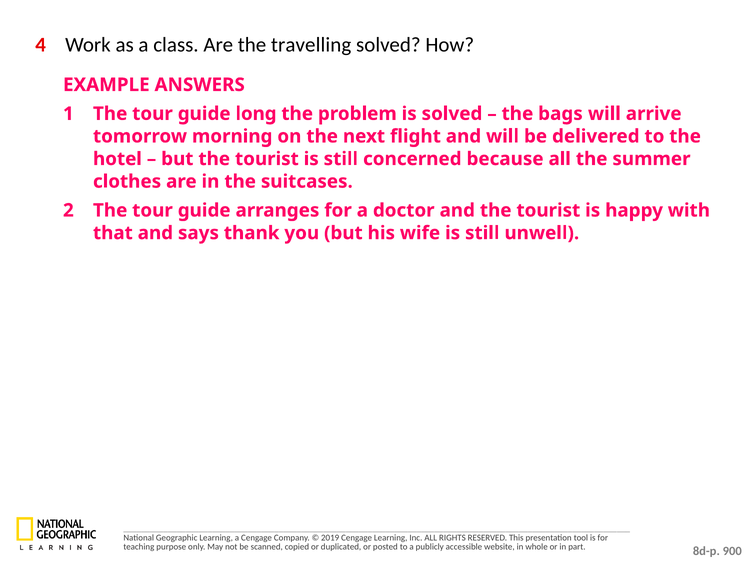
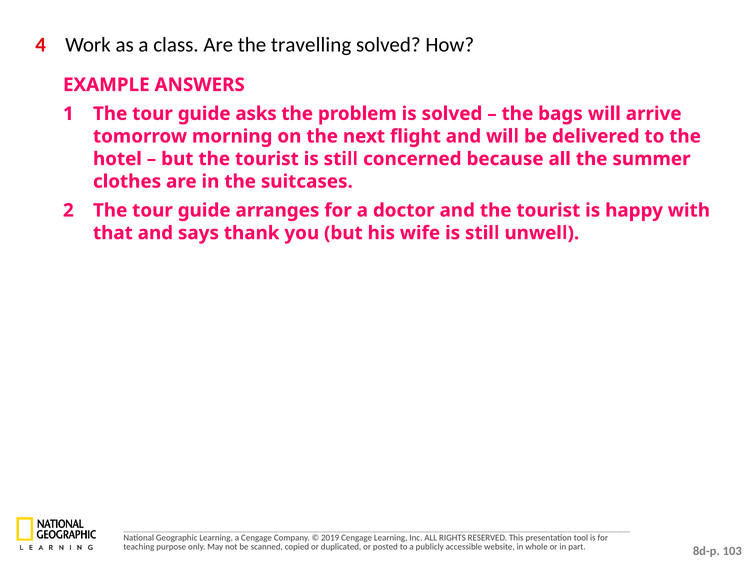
long: long -> asks
900: 900 -> 103
